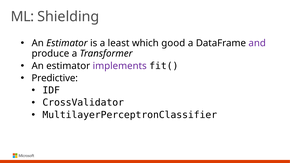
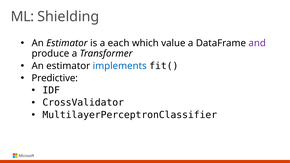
least: least -> each
good: good -> value
implements colour: purple -> blue
